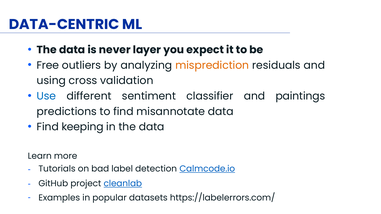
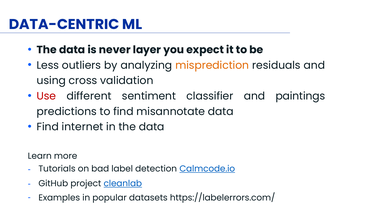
Free: Free -> Less
Use colour: blue -> red
keeping: keeping -> internet
